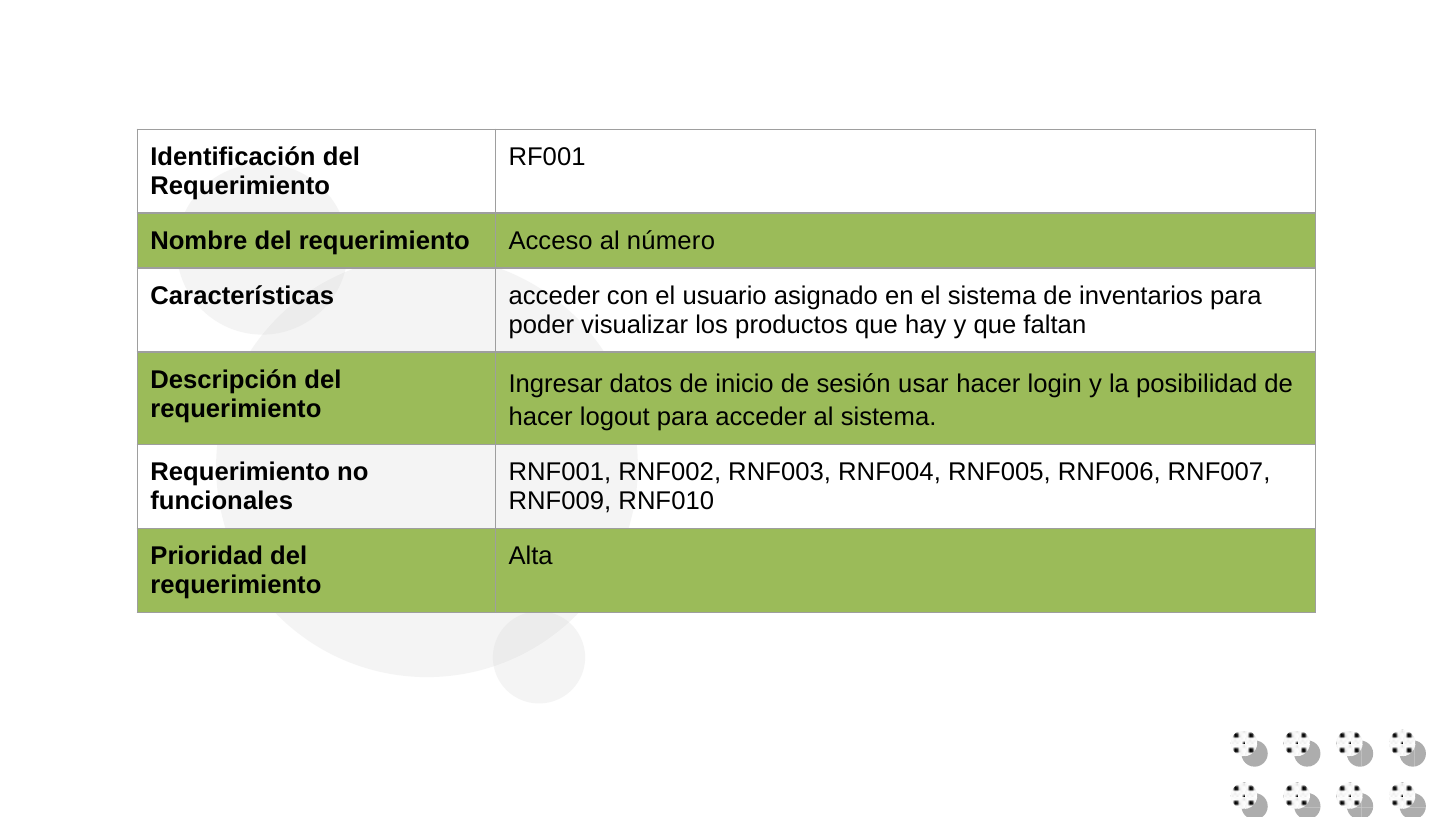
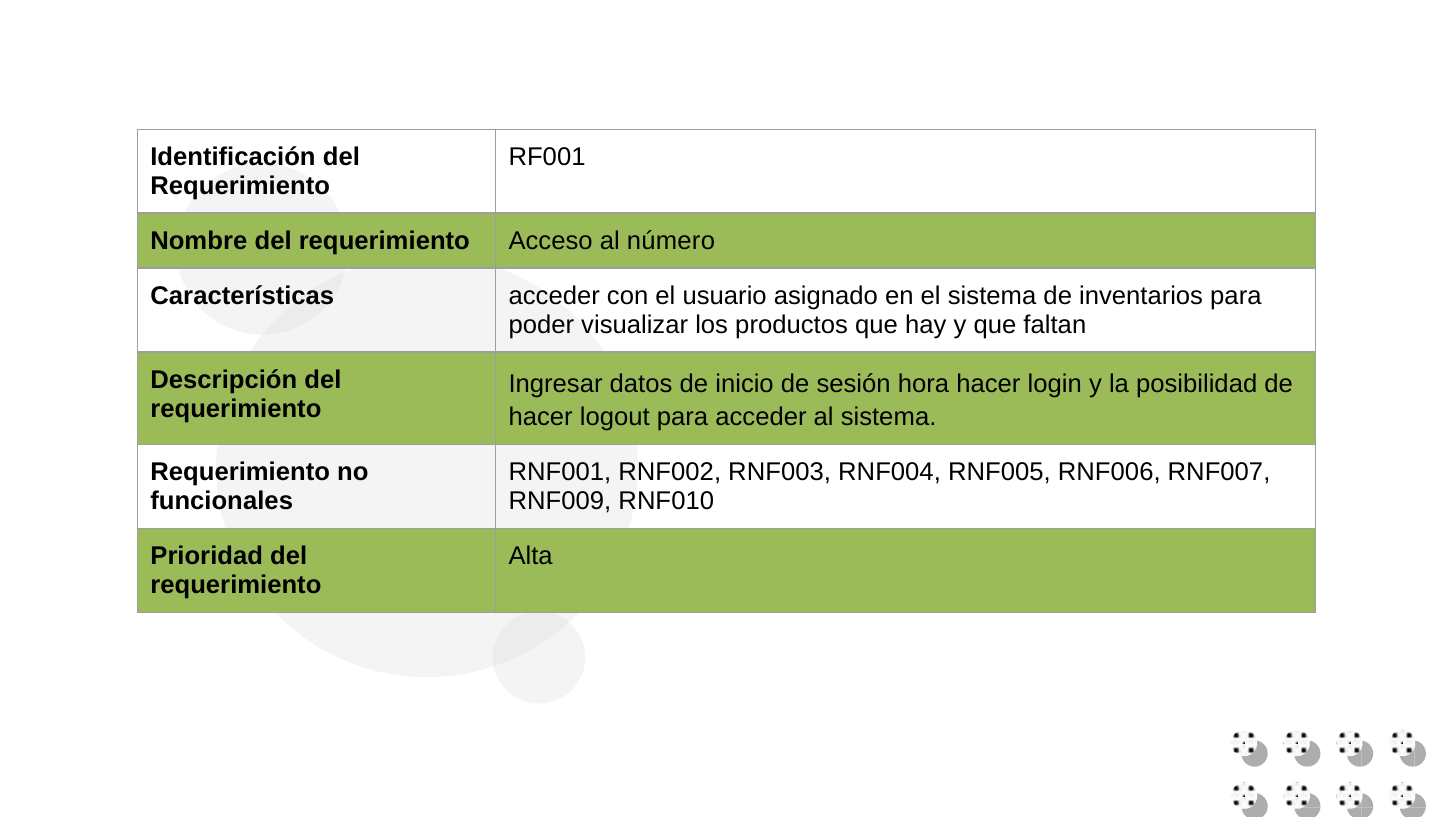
usar: usar -> hora
